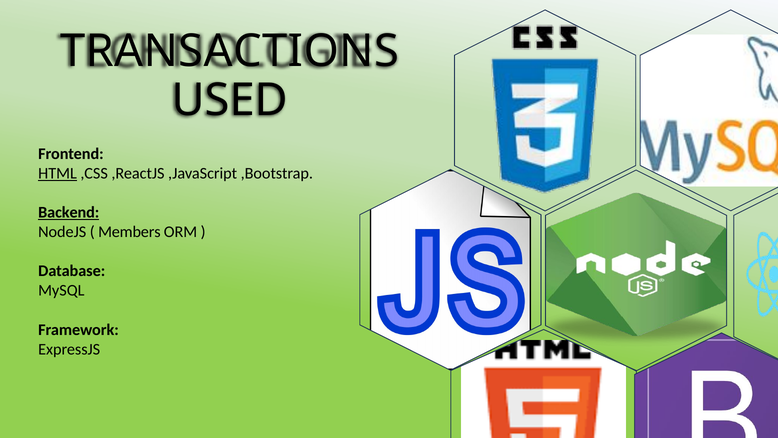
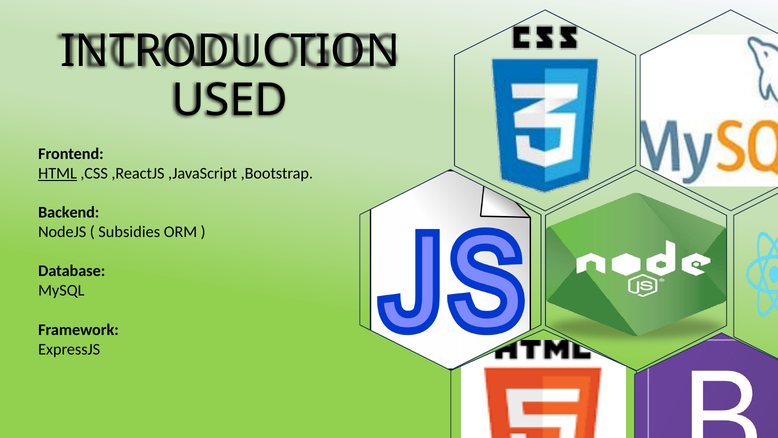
TRANSACTIONS: TRANSACTIONS -> INTRODUCTION
Backend underline: present -> none
Members: Members -> Subsidies
